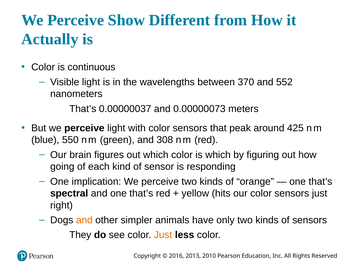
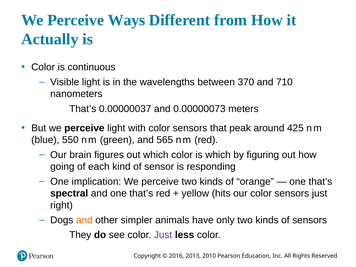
Show: Show -> Ways
552: 552 -> 710
308: 308 -> 565
Just at (163, 235) colour: orange -> purple
